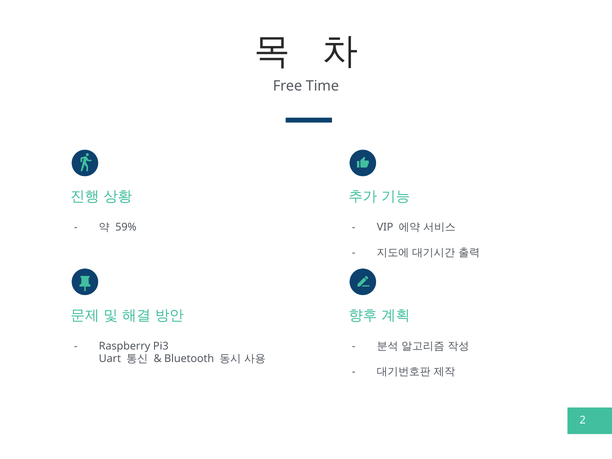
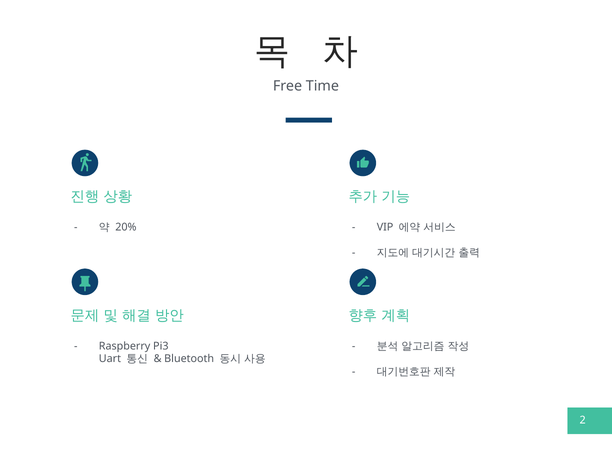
59%: 59% -> 20%
